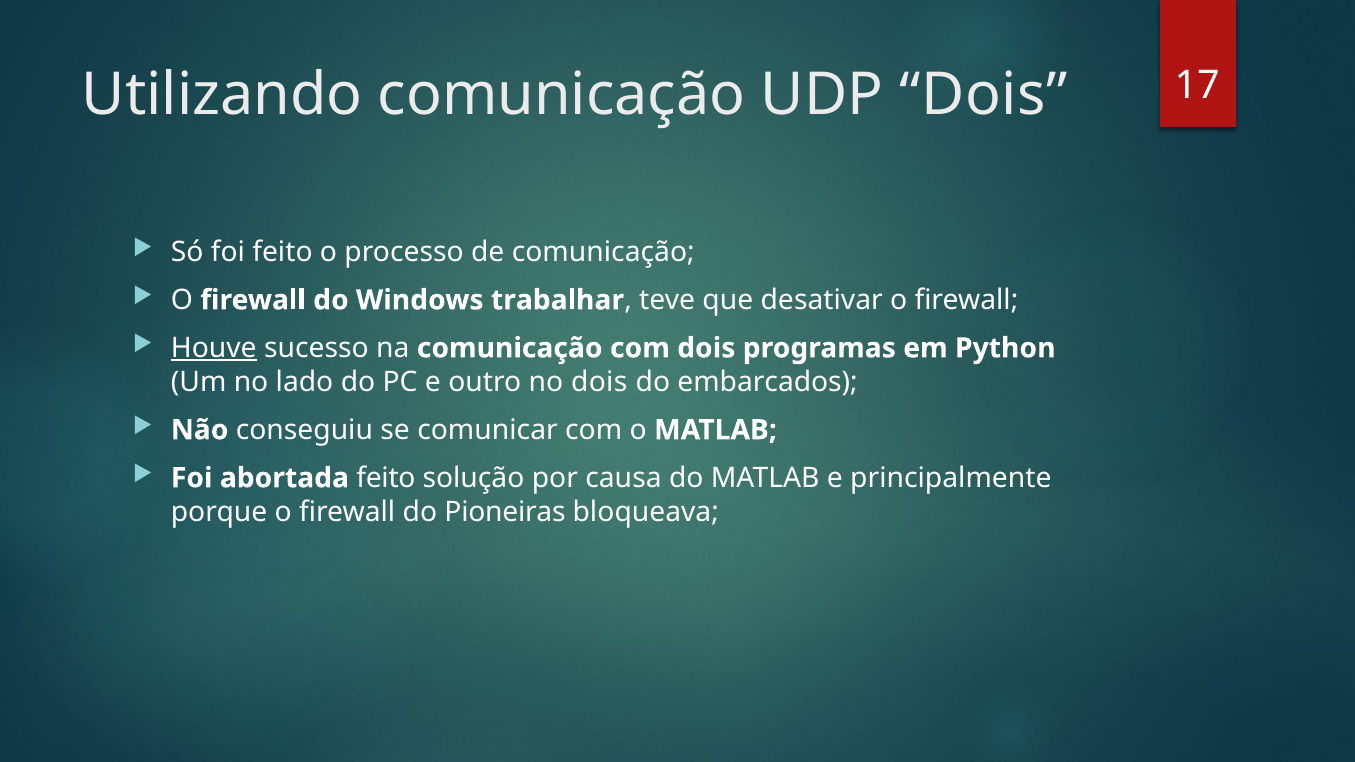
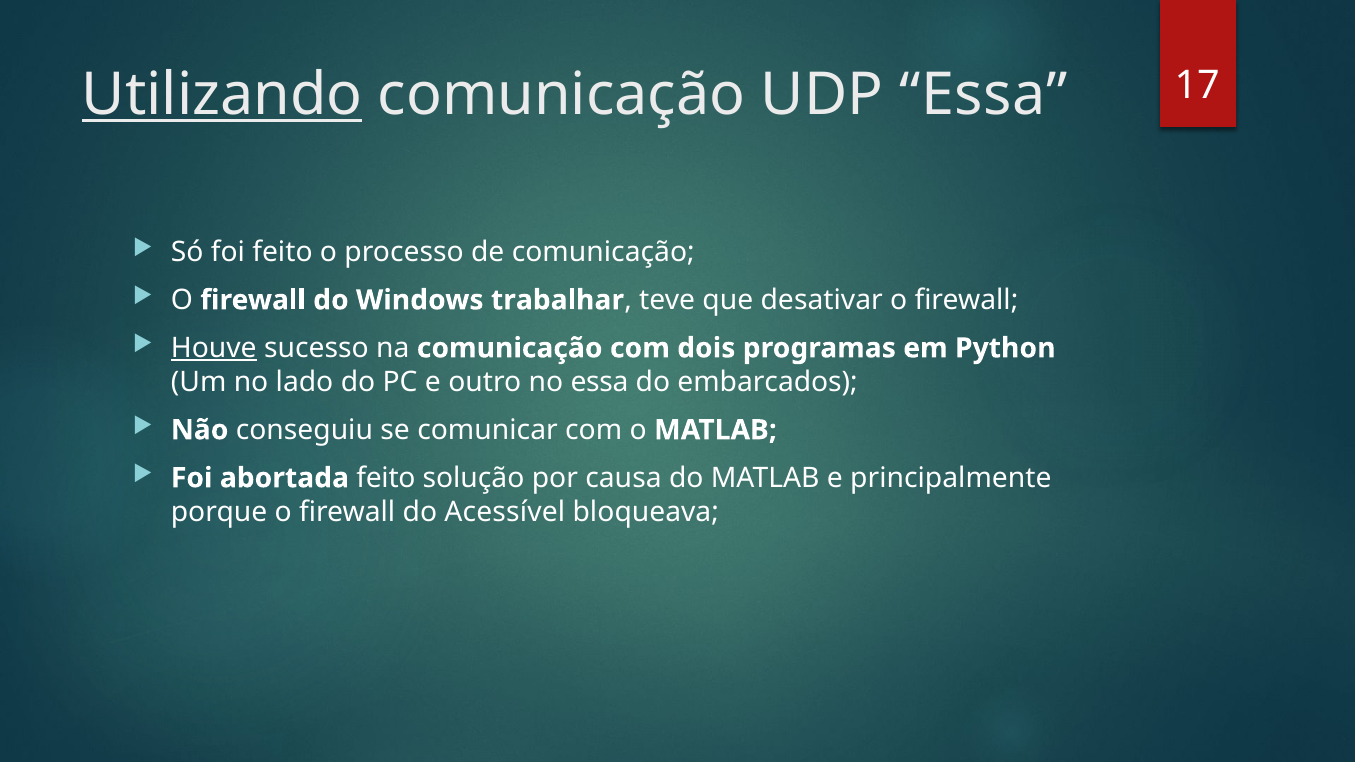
Utilizando underline: none -> present
UDP Dois: Dois -> Essa
no dois: dois -> essa
Pioneiras: Pioneiras -> Acessível
